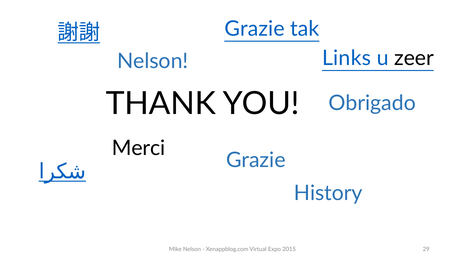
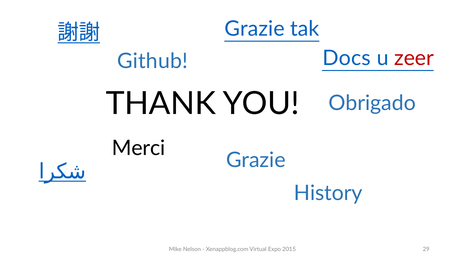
Links: Links -> Docs
zeer colour: black -> red
Nelson at (153, 61): Nelson -> Github
